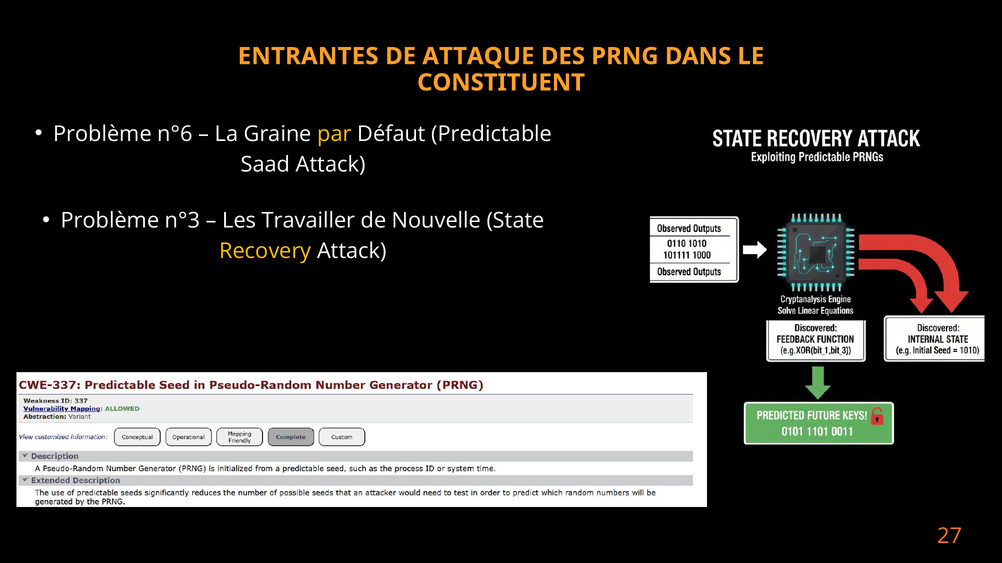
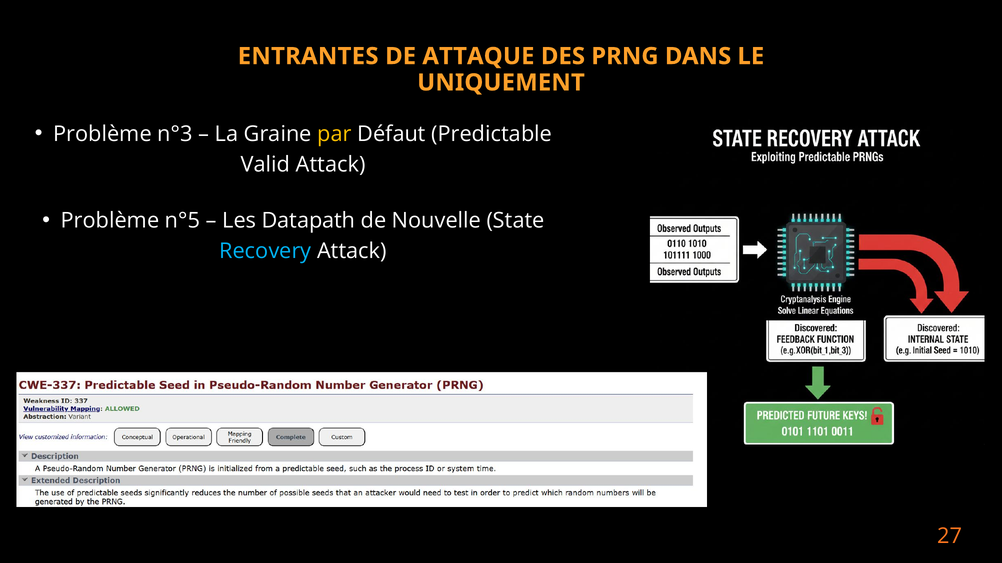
CONSTITUENT: CONSTITUENT -> UNIQUEMENT
n°6: n°6 -> n°3
Saad: Saad -> Valid
n°3: n°3 -> n°5
Travailler: Travailler -> Datapath
Recovery colour: yellow -> light blue
